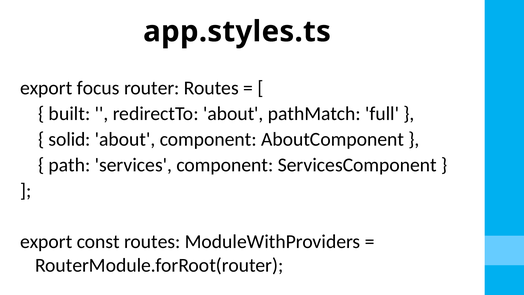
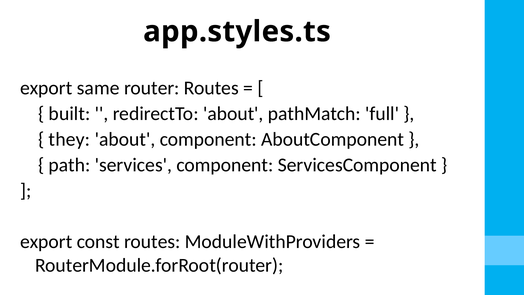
focus: focus -> same
solid: solid -> they
